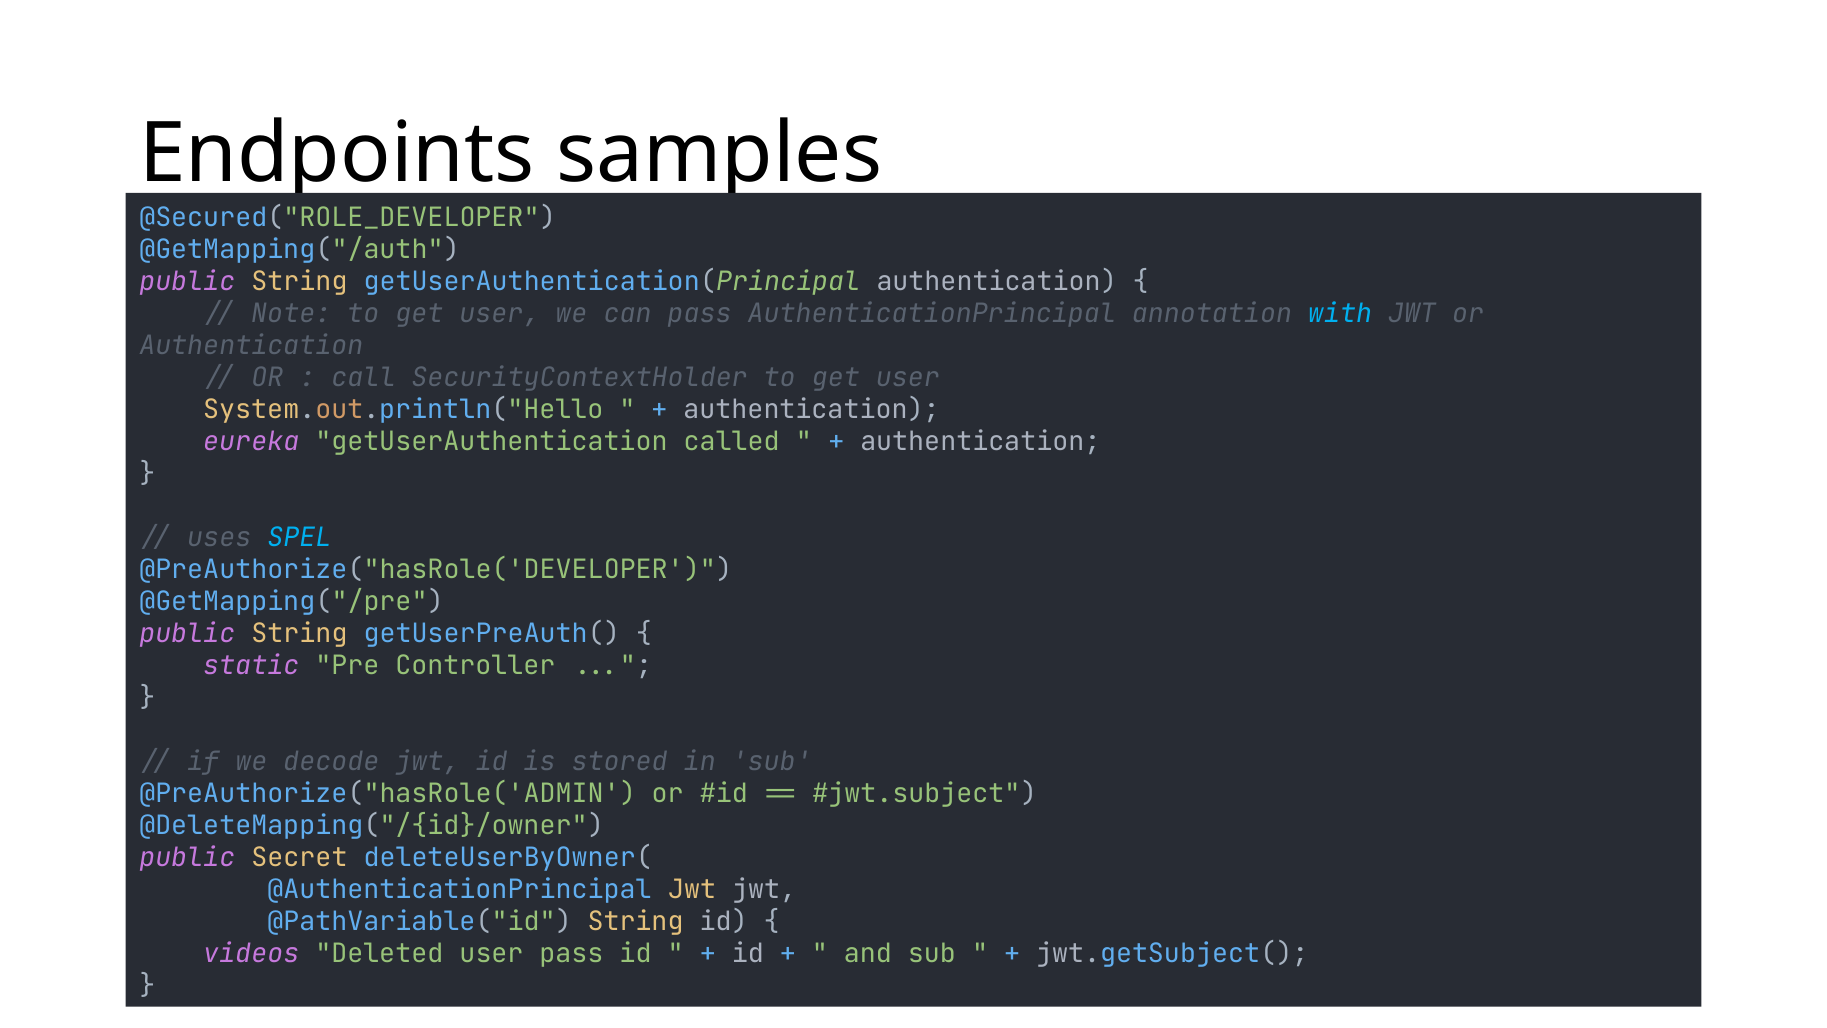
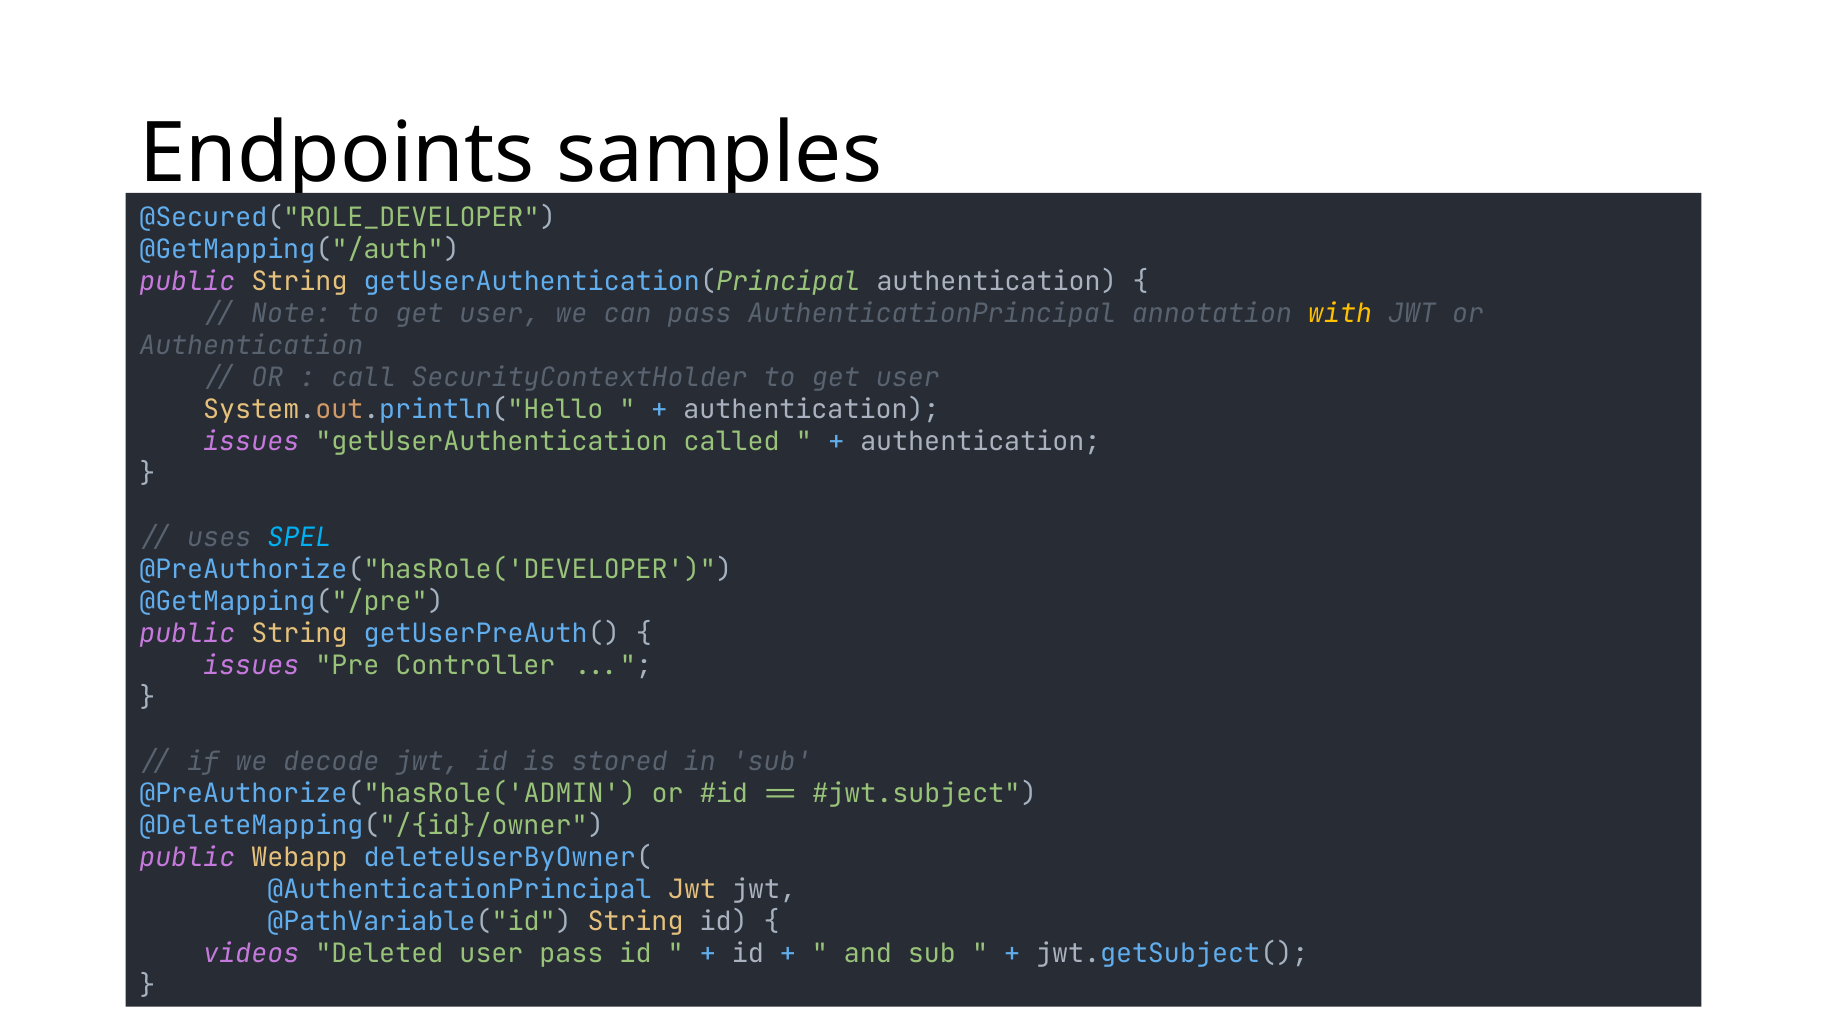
with colour: light blue -> yellow
eureka at (251, 441): eureka -> issues
static at (251, 665): static -> issues
Secret: Secret -> Webapp
